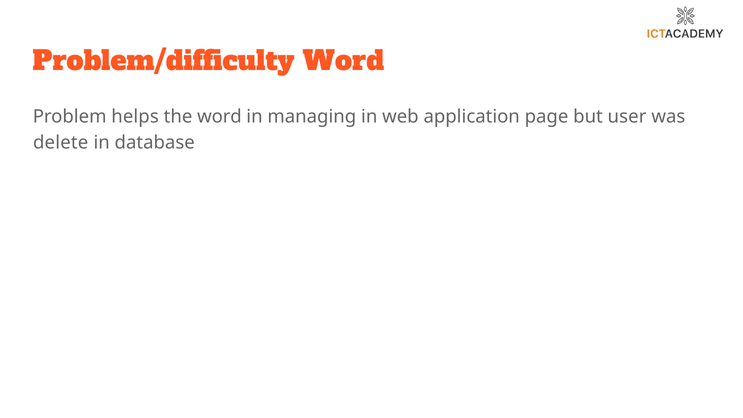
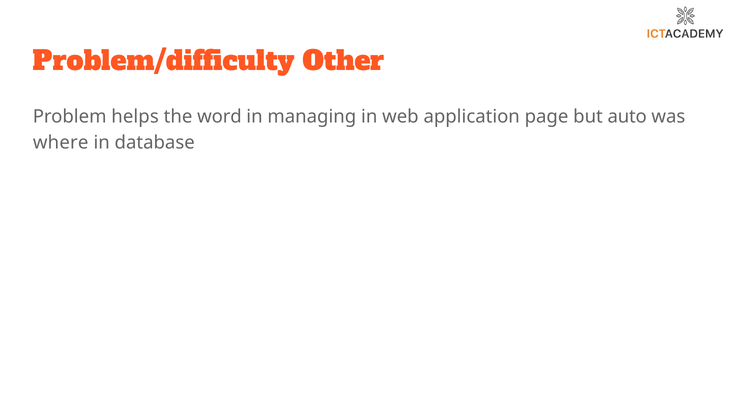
Problem/difficulty Word: Word -> Other
user: user -> auto
delete: delete -> where
